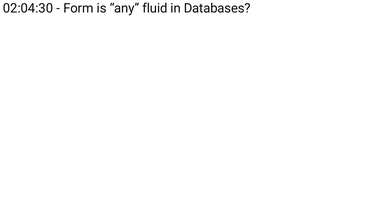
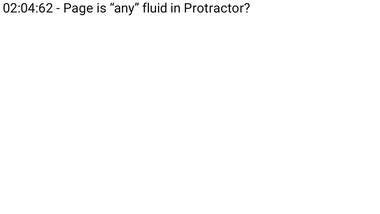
02:04:30: 02:04:30 -> 02:04:62
Form: Form -> Page
Databases: Databases -> Protractor
